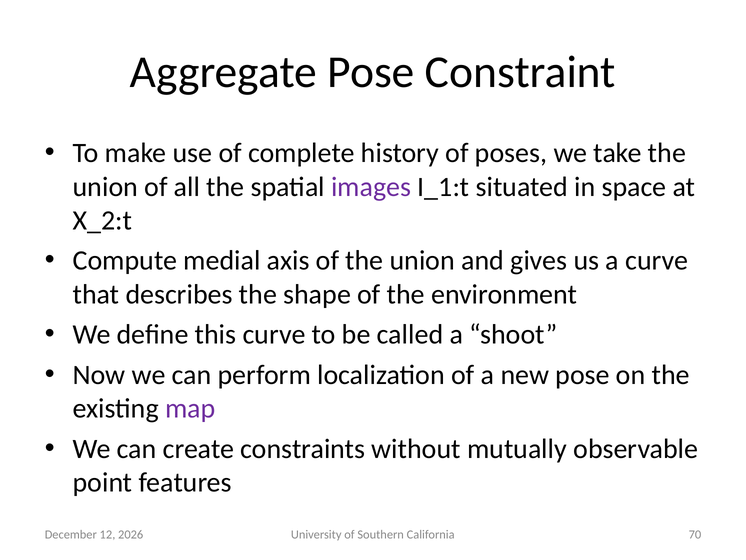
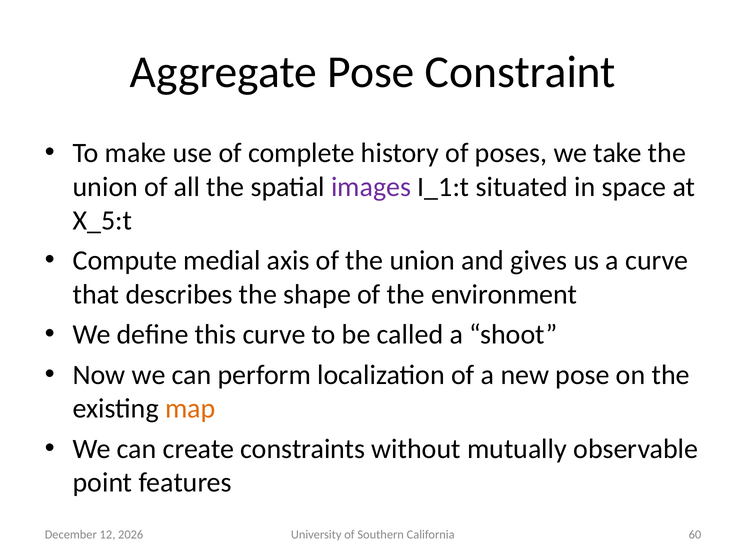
X_2:t: X_2:t -> X_5:t
map colour: purple -> orange
70: 70 -> 60
